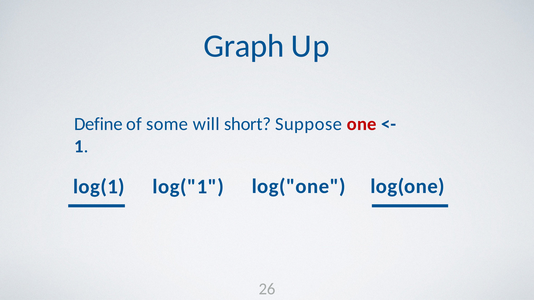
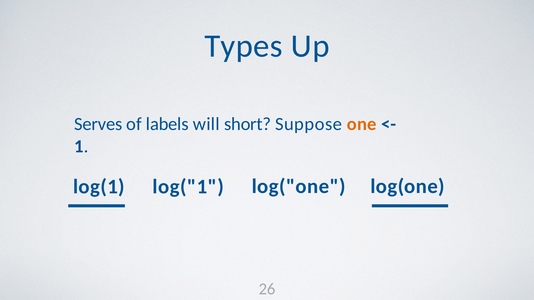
Graph: Graph -> Types
Define: Define -> Serves
some: some -> labels
one colour: red -> orange
